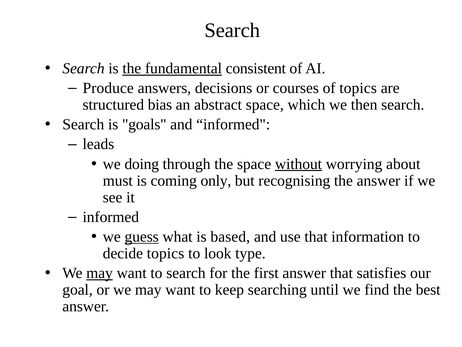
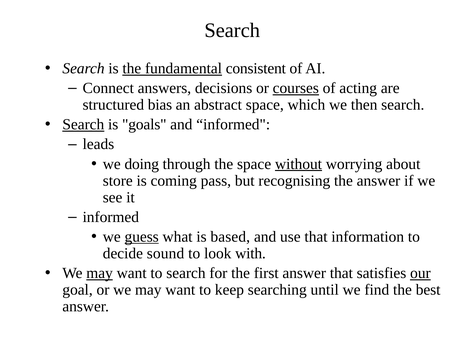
Produce: Produce -> Connect
courses underline: none -> present
of topics: topics -> acting
Search at (83, 124) underline: none -> present
must: must -> store
only: only -> pass
decide topics: topics -> sound
type: type -> with
our underline: none -> present
